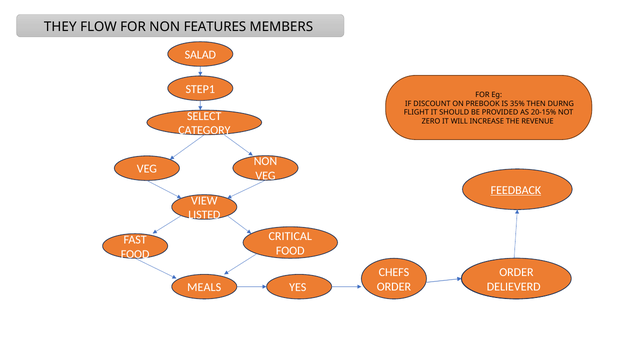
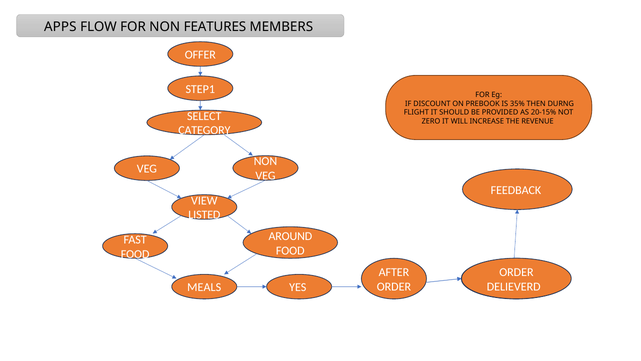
THEY: THEY -> APPS
SALAD: SALAD -> OFFER
FEEDBACK underline: present -> none
CRITICAL: CRITICAL -> AROUND
CHEFS: CHEFS -> AFTER
